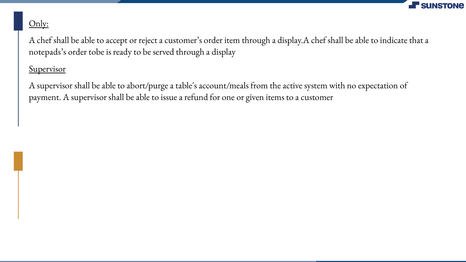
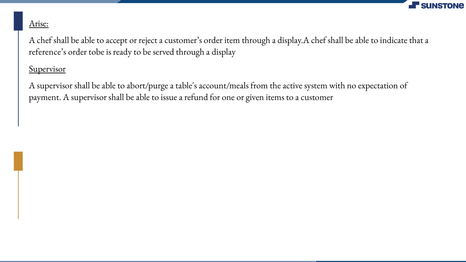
Only: Only -> Arise
notepads’s: notepads’s -> reference’s
